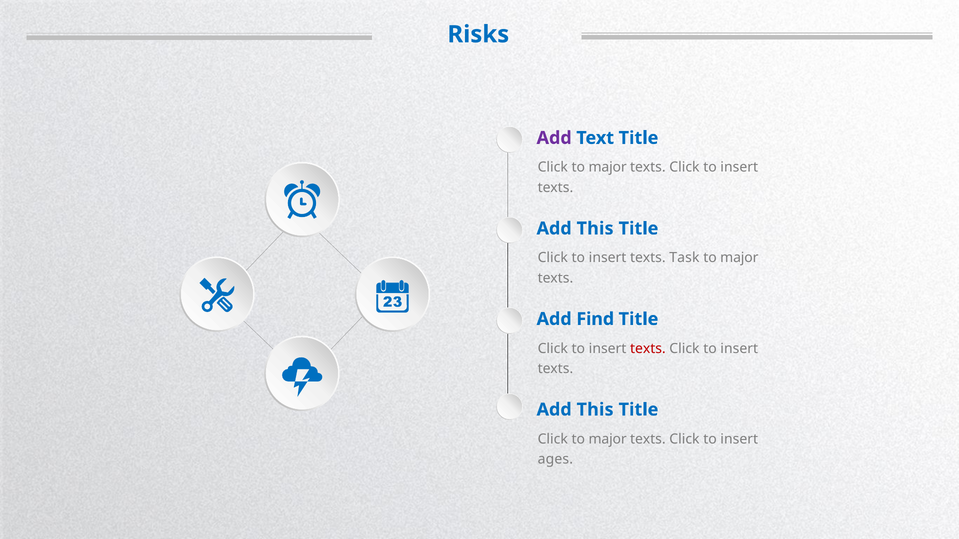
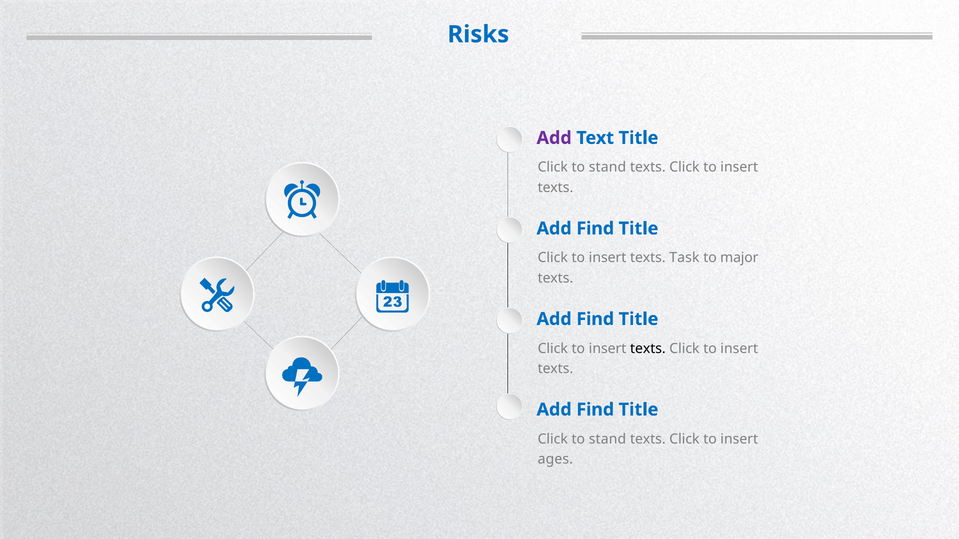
major at (608, 167): major -> stand
This at (595, 229): This -> Find
texts at (648, 349) colour: red -> black
This at (595, 410): This -> Find
major at (608, 439): major -> stand
